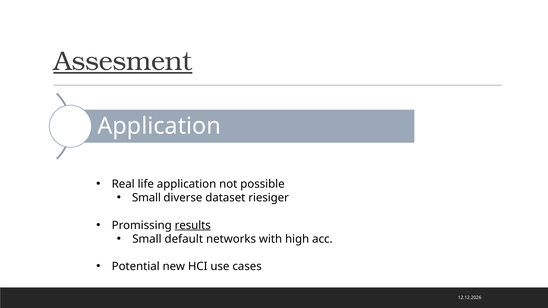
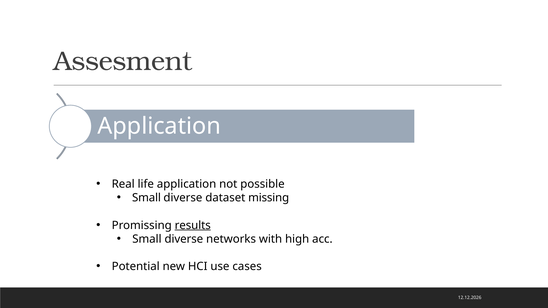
Assesment underline: present -> none
riesiger: riesiger -> missing
default at (184, 239): default -> diverse
